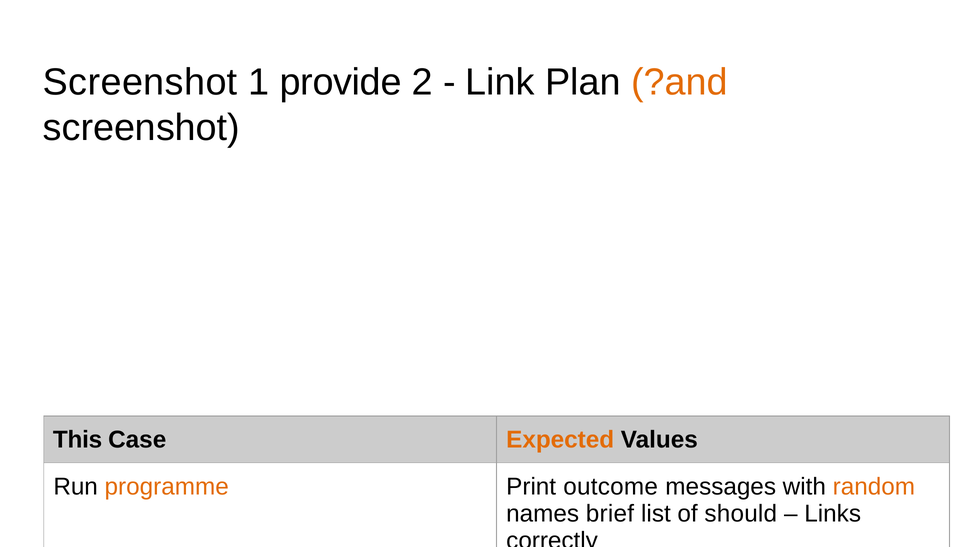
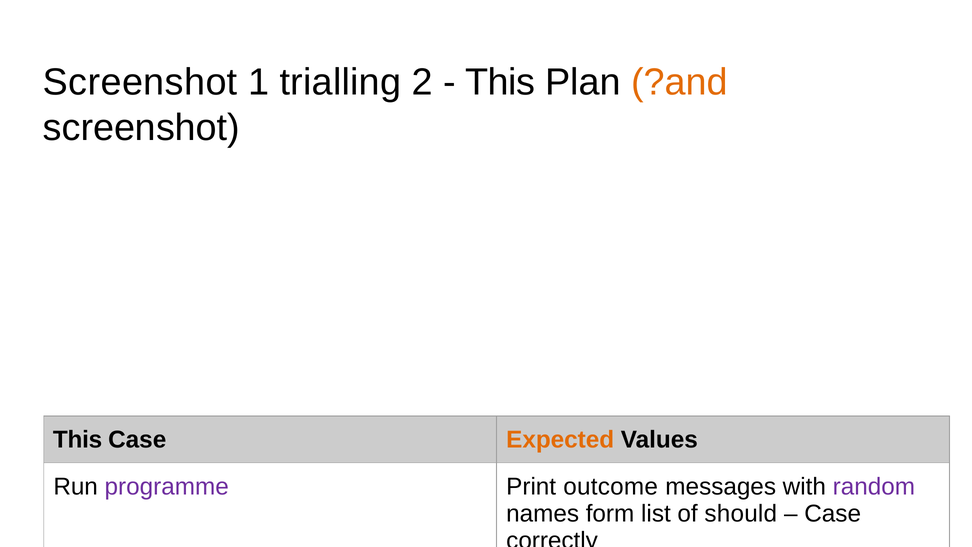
provide: provide -> trialling
Link at (500, 82): Link -> This
programme colour: orange -> purple
random colour: orange -> purple
brief: brief -> form
Links at (833, 513): Links -> Case
